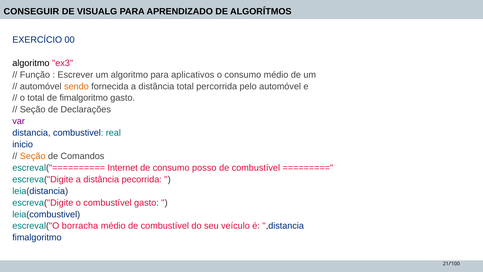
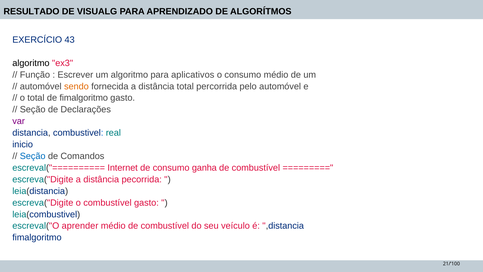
CONSEGUIR: CONSEGUIR -> RESULTADO
00: 00 -> 43
Seção at (33, 156) colour: orange -> blue
posso: posso -> ganha
borracha: borracha -> aprender
